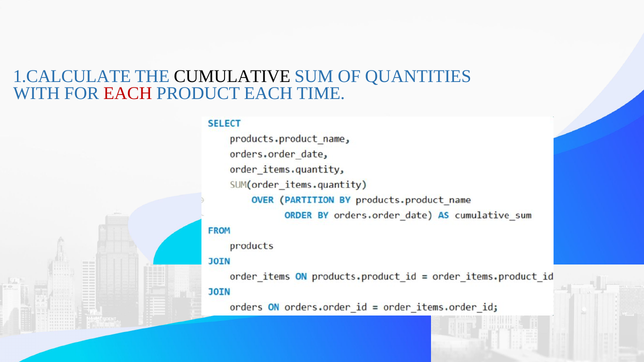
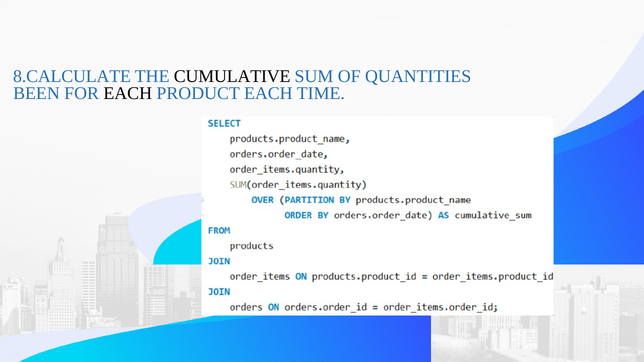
1.CALCULATE: 1.CALCULATE -> 8.CALCULATE
WITH: WITH -> BEEN
EACH at (128, 94) colour: red -> black
